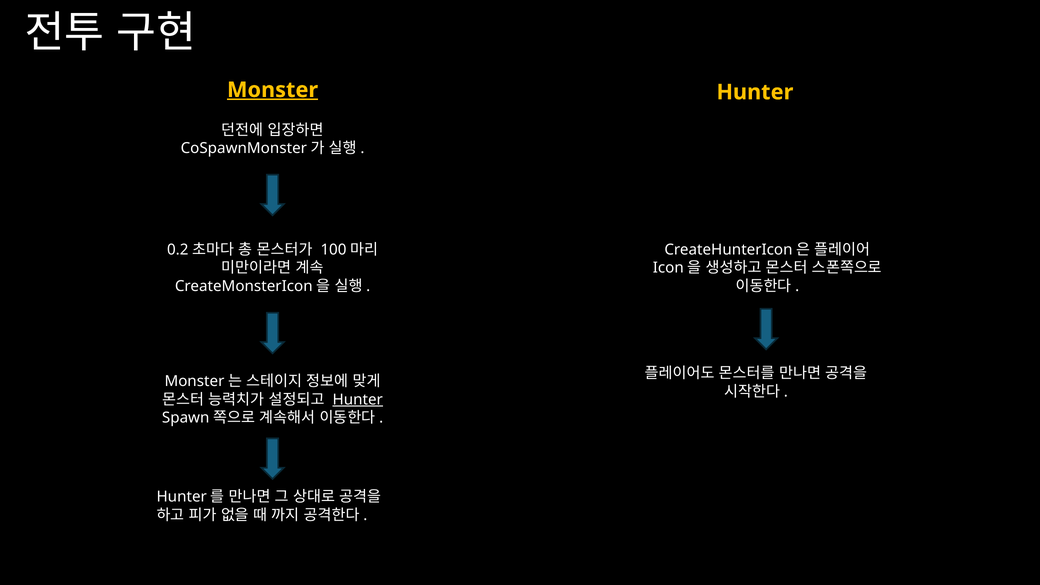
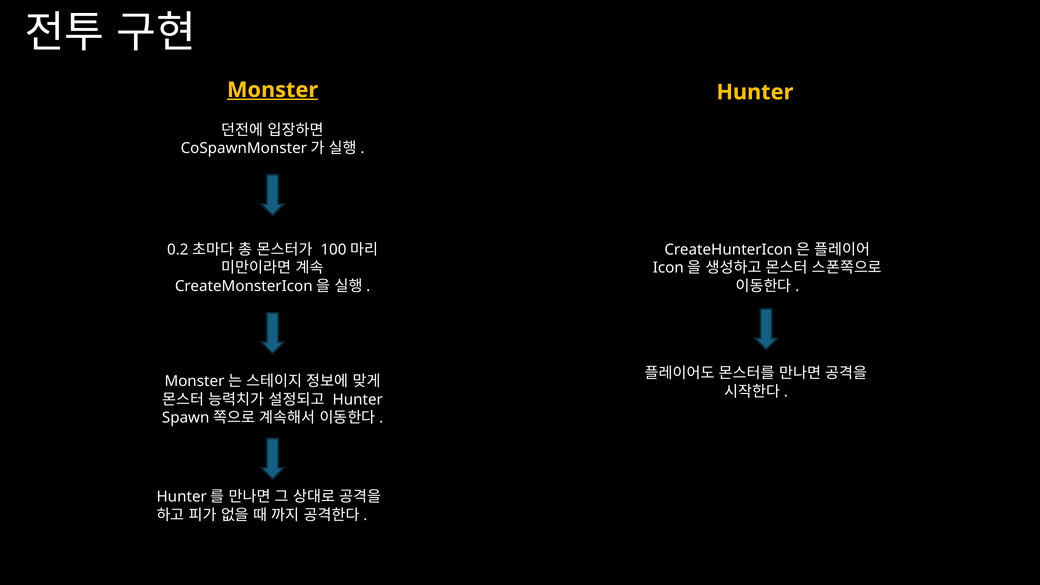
Hunter at (358, 400) underline: present -> none
